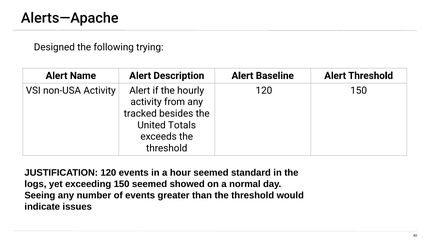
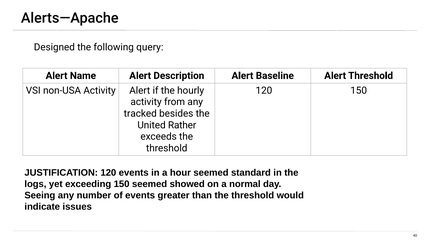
trying: trying -> query
Totals: Totals -> Rather
